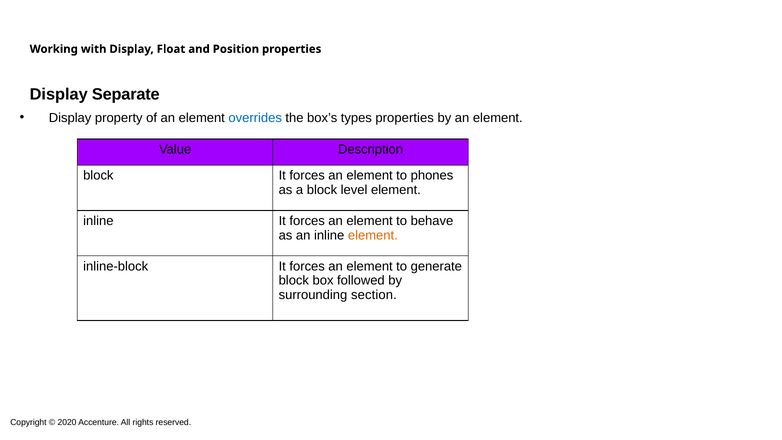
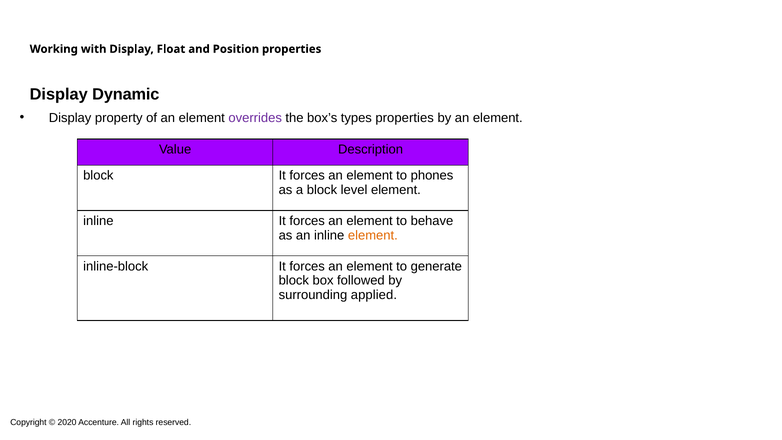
Separate: Separate -> Dynamic
overrides colour: blue -> purple
section: section -> applied
